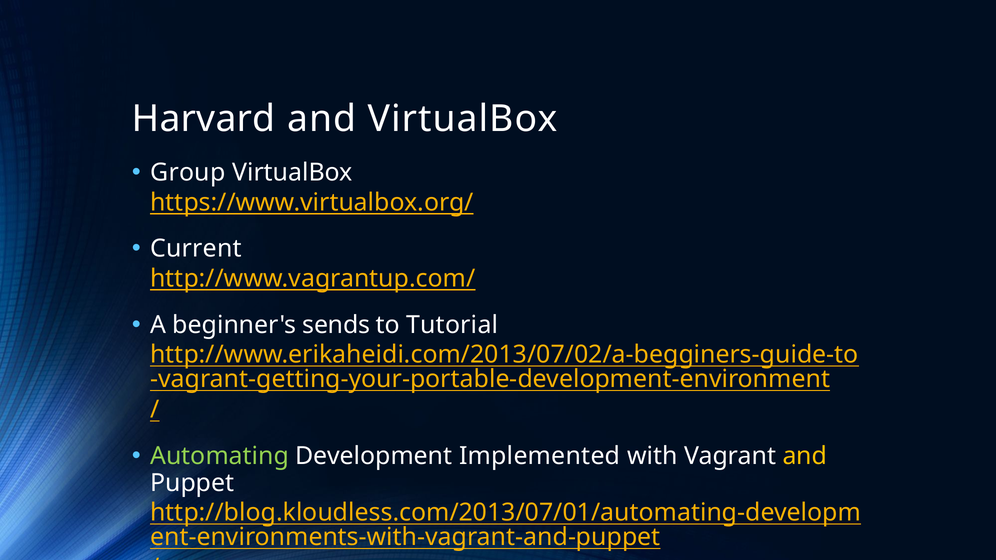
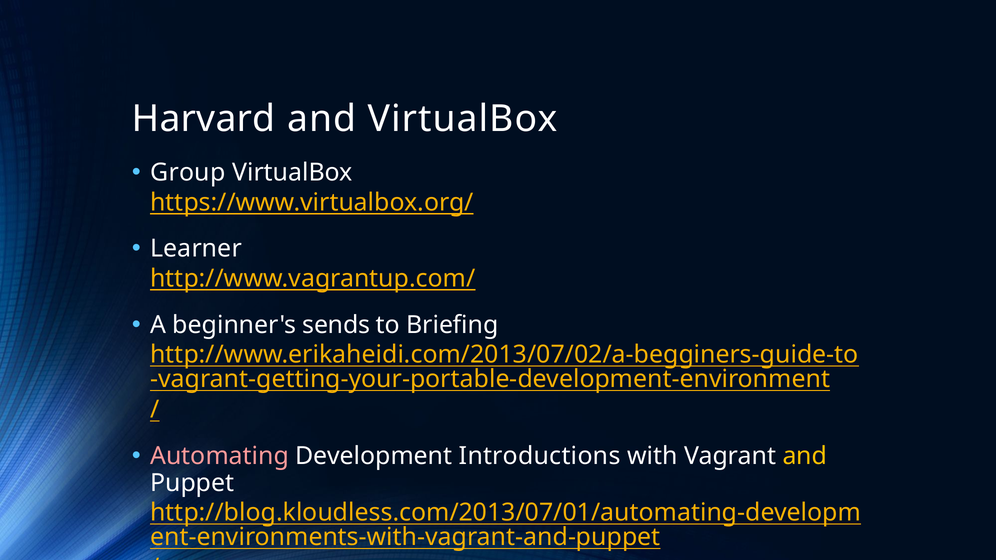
Current: Current -> Learner
Tutorial: Tutorial -> Briefing
Automating colour: light green -> pink
Implemented: Implemented -> Introductions
